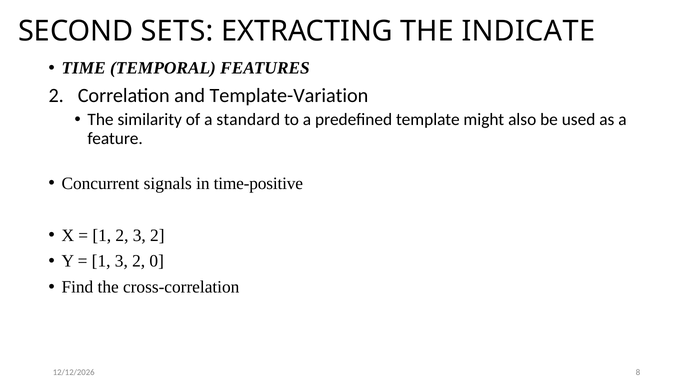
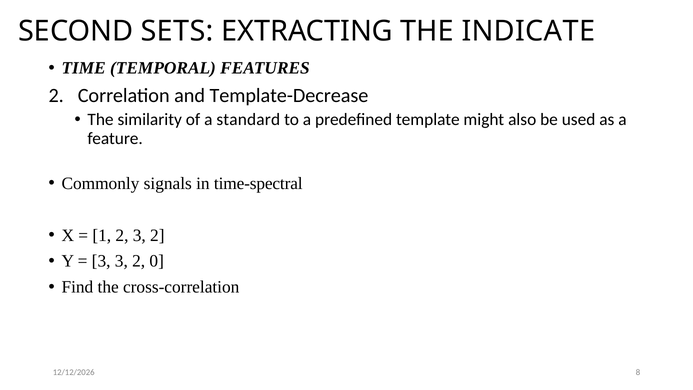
Template-Variation: Template-Variation -> Template-Decrease
Concurrent: Concurrent -> Commonly
time-positive: time-positive -> time-spectral
1 at (101, 261): 1 -> 3
